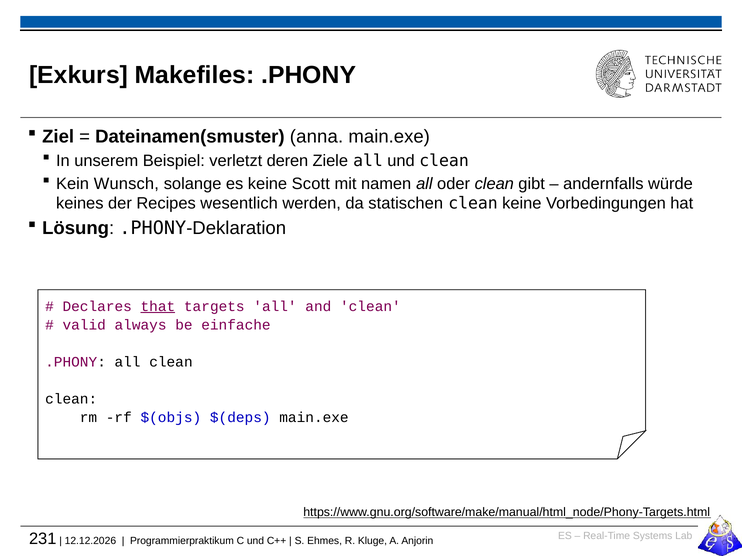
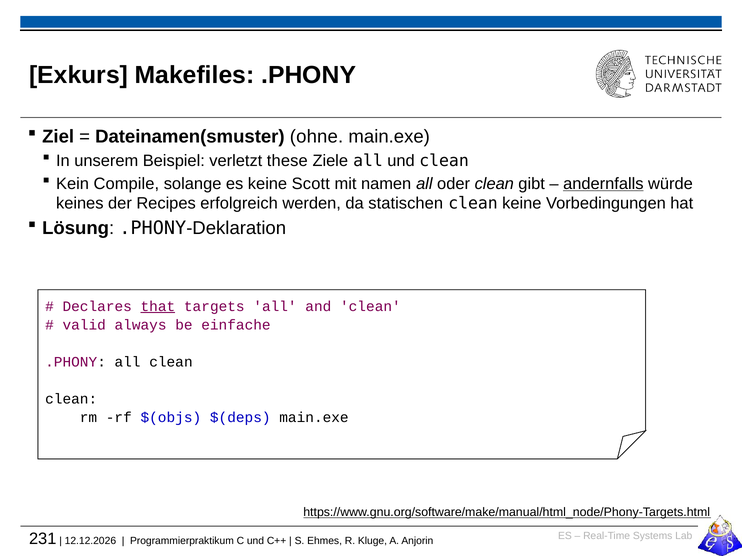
anna: anna -> ohne
deren: deren -> these
Wunsch: Wunsch -> Compile
andernfalls underline: none -> present
wesentlich: wesentlich -> erfolgreich
